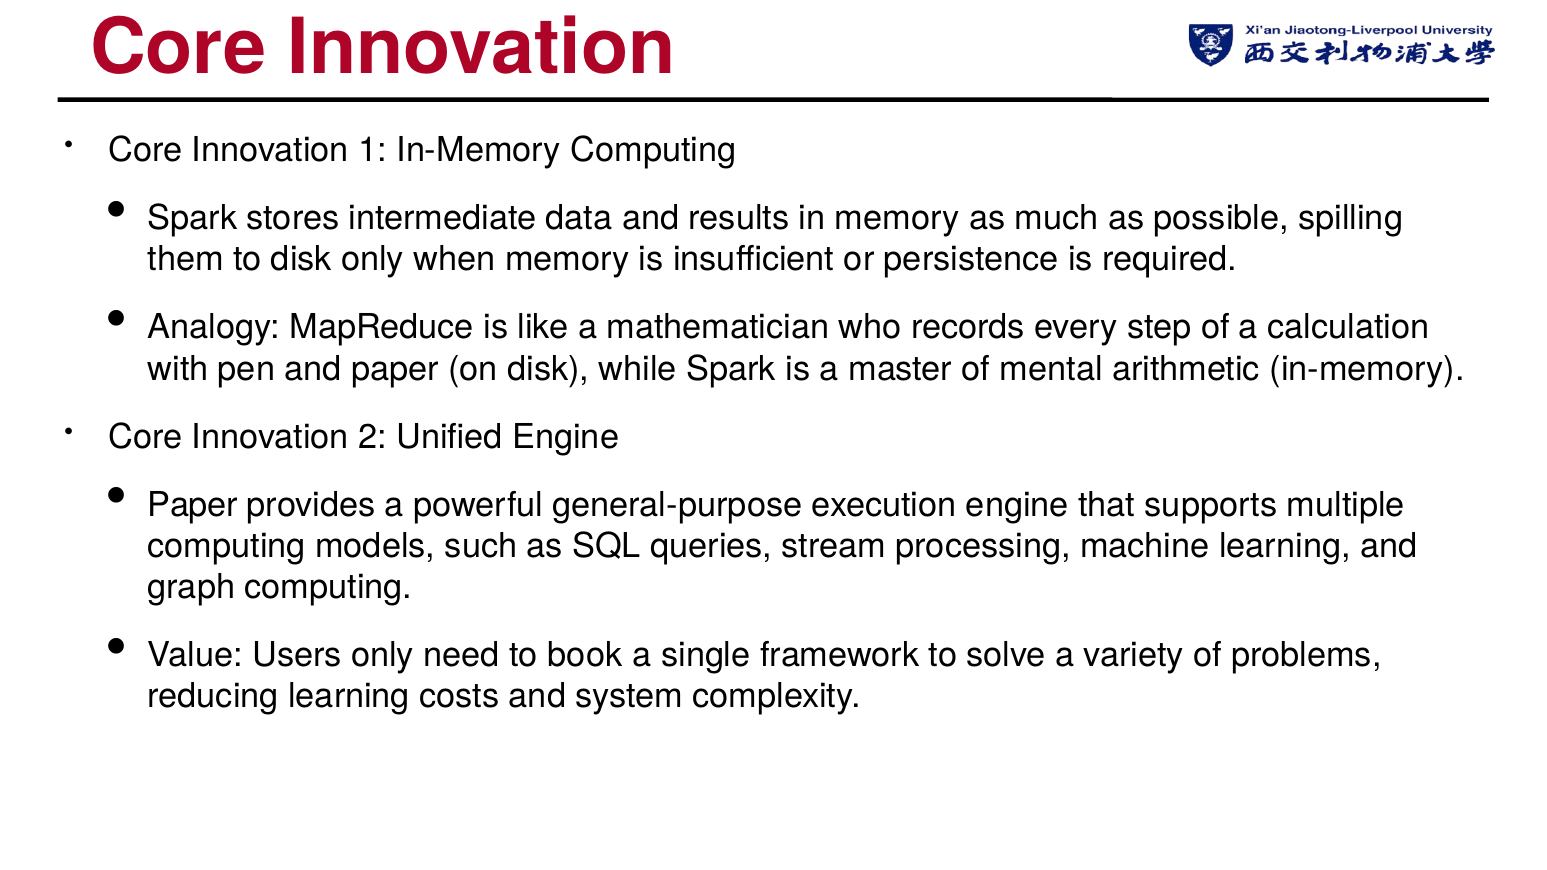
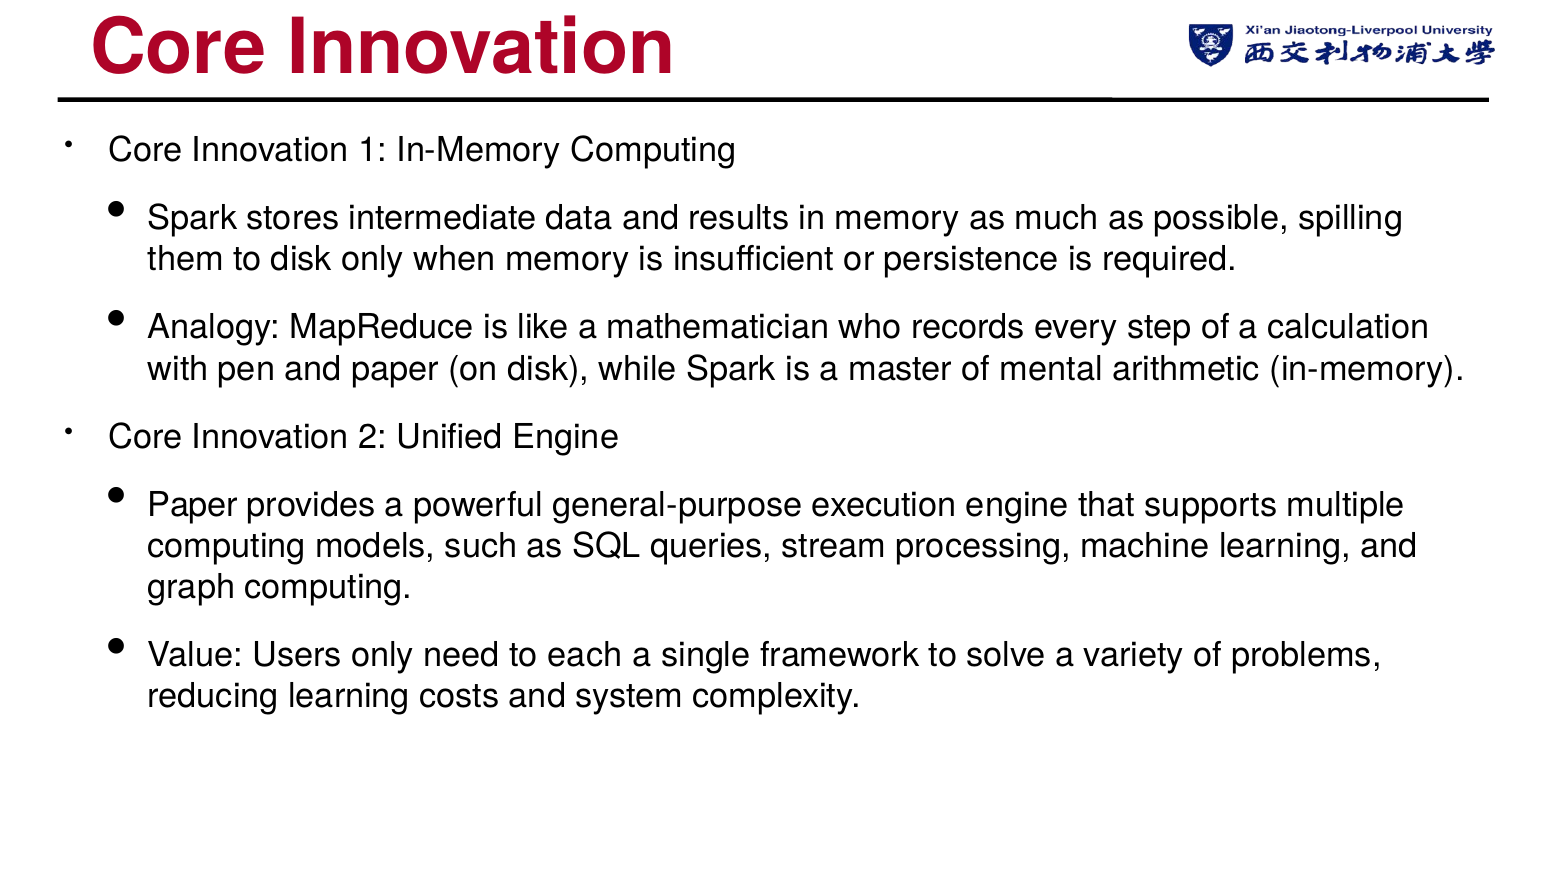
book: book -> each
